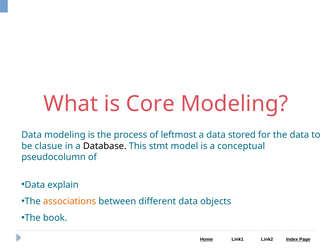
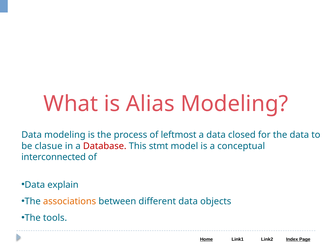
Core: Core -> Alias
stored: stored -> closed
Database colour: black -> red
pseudocolumn: pseudocolumn -> interconnected
book: book -> tools
